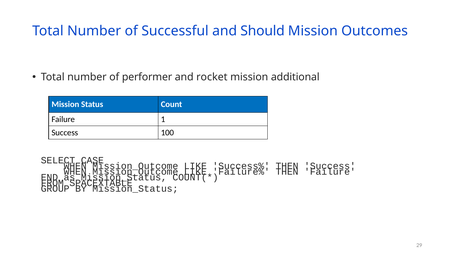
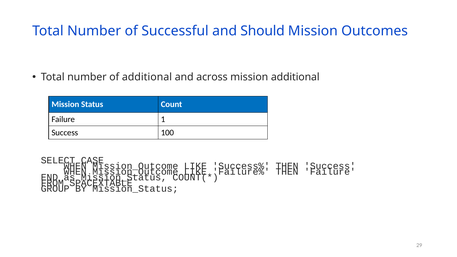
of performer: performer -> additional
rocket: rocket -> across
